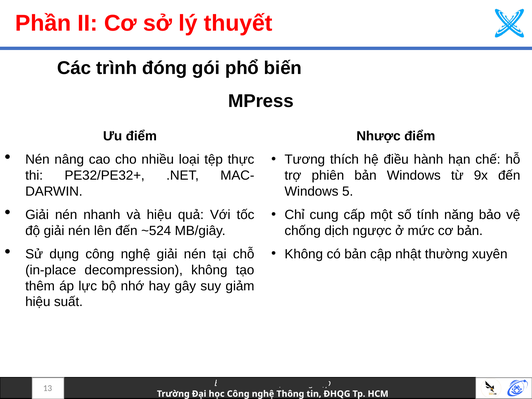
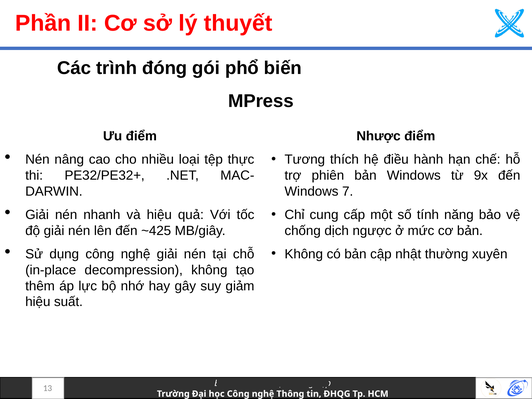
5: 5 -> 7
~524: ~524 -> ~425
